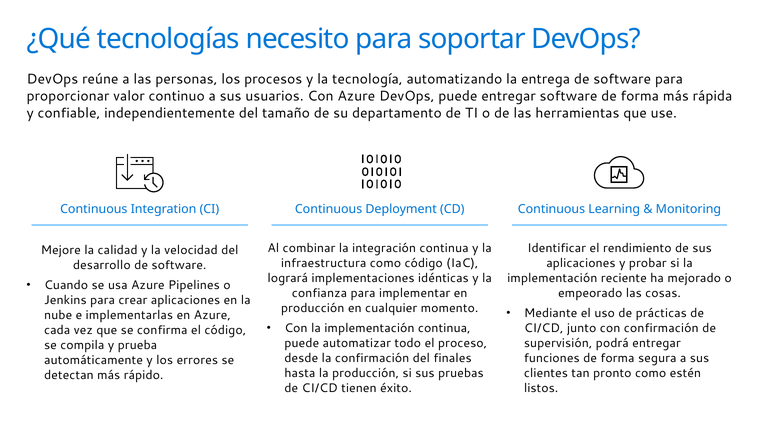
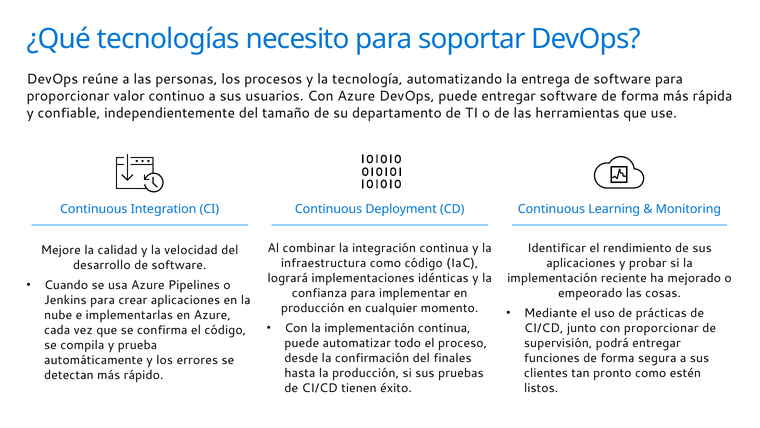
con confirmación: confirmación -> proporcionar
